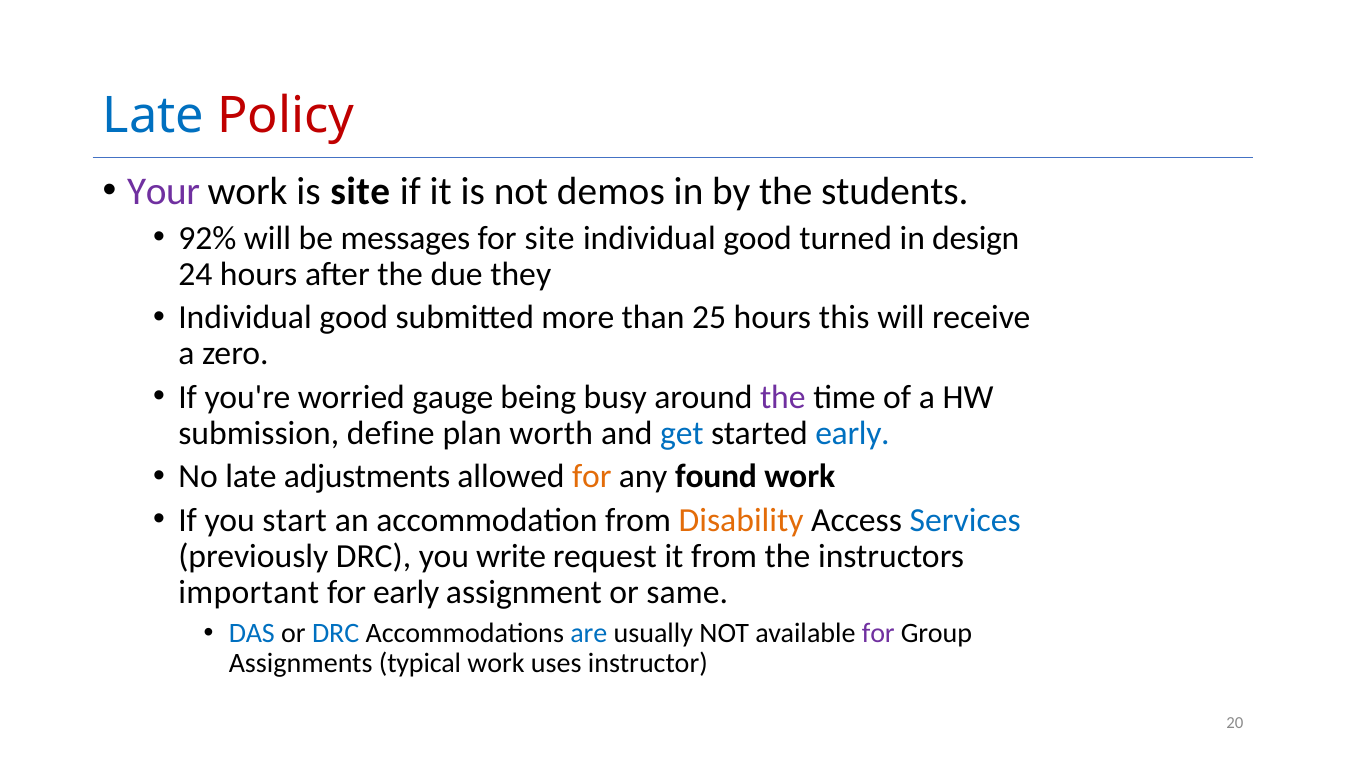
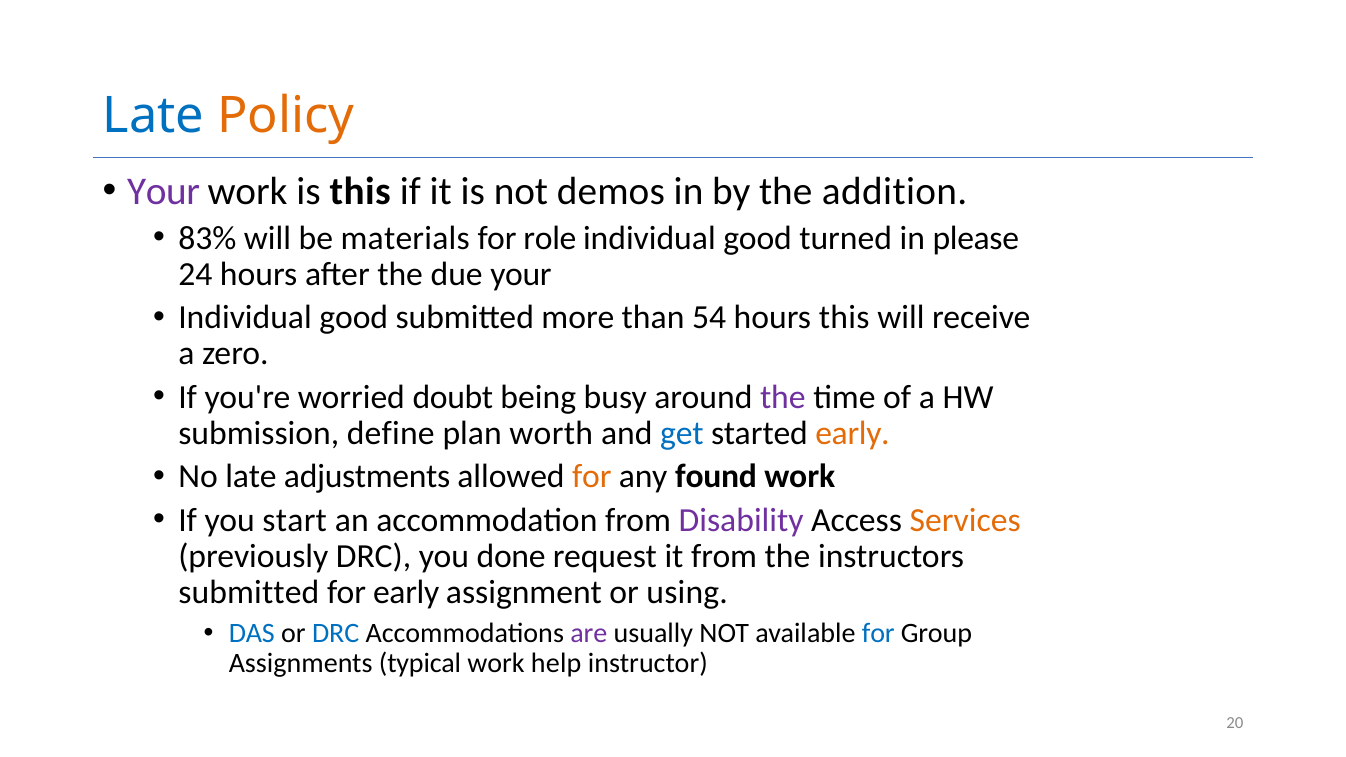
Policy colour: red -> orange
is site: site -> this
students: students -> addition
92%: 92% -> 83%
messages: messages -> materials
for site: site -> role
design: design -> please
due they: they -> your
25: 25 -> 54
gauge: gauge -> doubt
early at (853, 434) colour: blue -> orange
Disability colour: orange -> purple
Services colour: blue -> orange
write: write -> done
important at (249, 593): important -> submitted
same: same -> using
are colour: blue -> purple
for at (878, 633) colour: purple -> blue
uses: uses -> help
